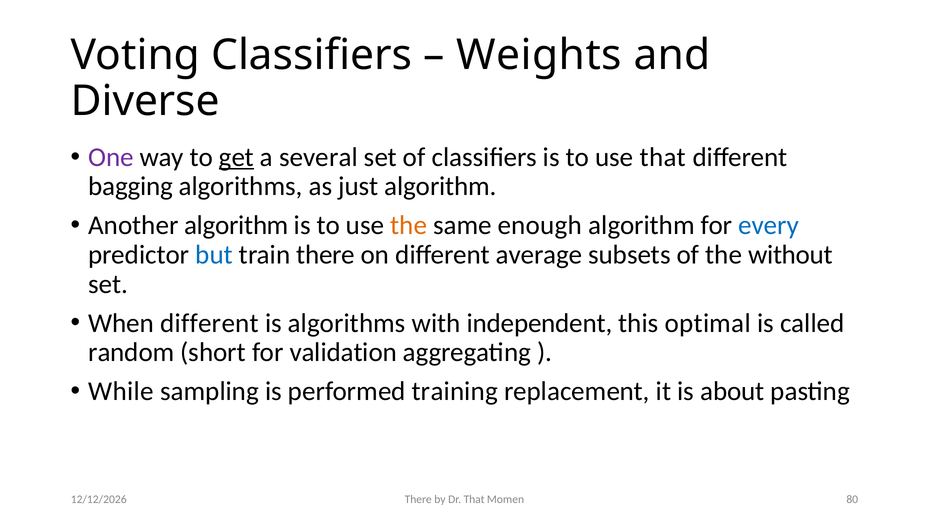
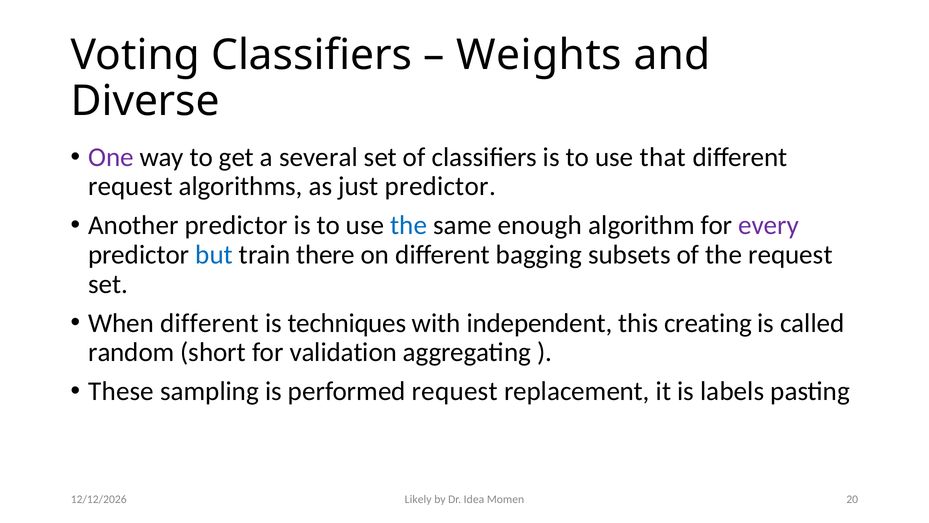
get underline: present -> none
bagging at (131, 186): bagging -> request
just algorithm: algorithm -> predictor
Another algorithm: algorithm -> predictor
the at (409, 225) colour: orange -> blue
every colour: blue -> purple
average: average -> bagging
the without: without -> request
is algorithms: algorithms -> techniques
optimal: optimal -> creating
While: While -> These
performed training: training -> request
about: about -> labels
There at (418, 499): There -> Likely
Dr That: That -> Idea
80: 80 -> 20
